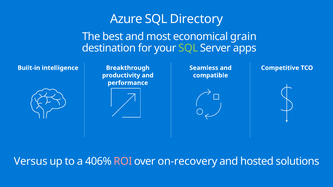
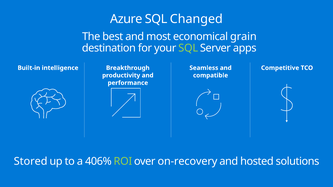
Directory: Directory -> Changed
Versus: Versus -> Stored
ROI colour: pink -> light green
